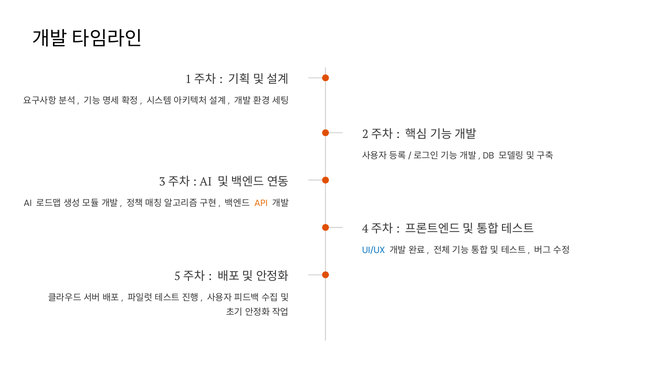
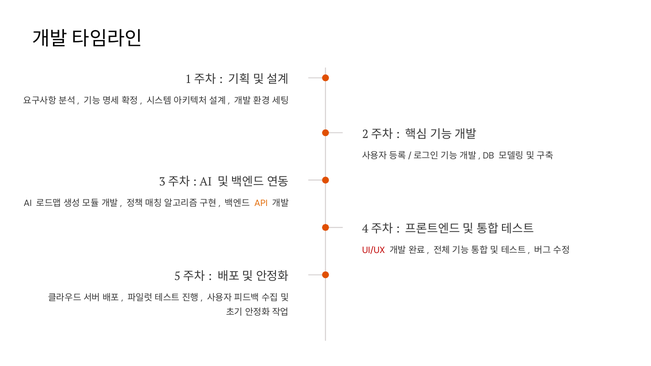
UI/UX colour: blue -> red
